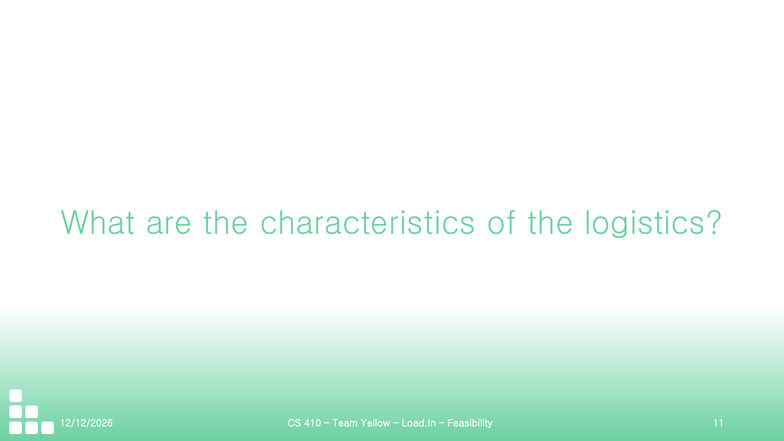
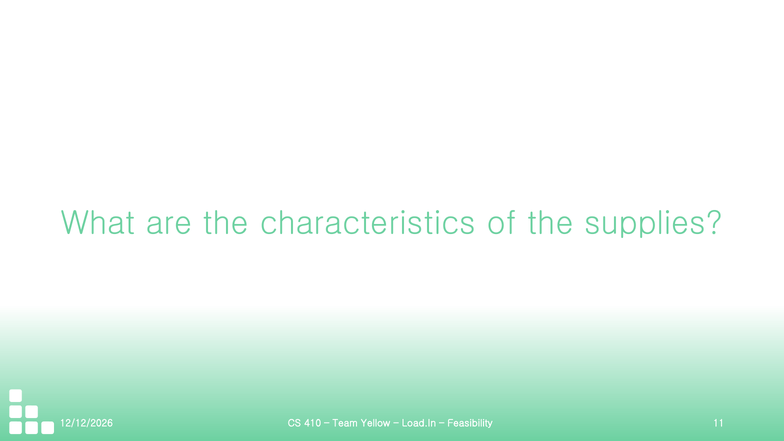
logistics: logistics -> supplies
